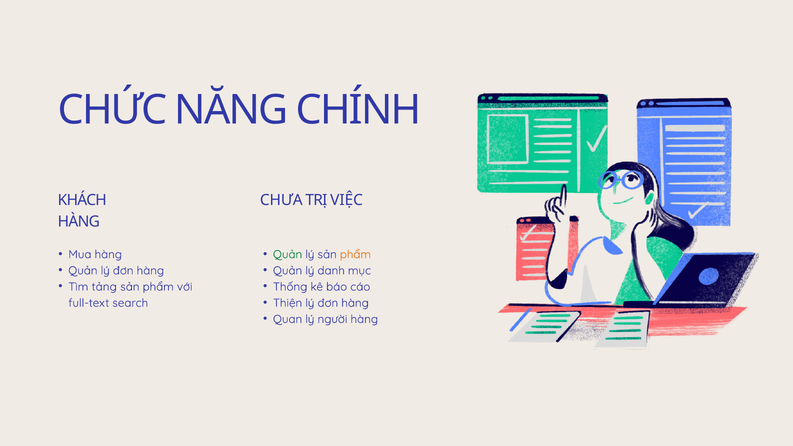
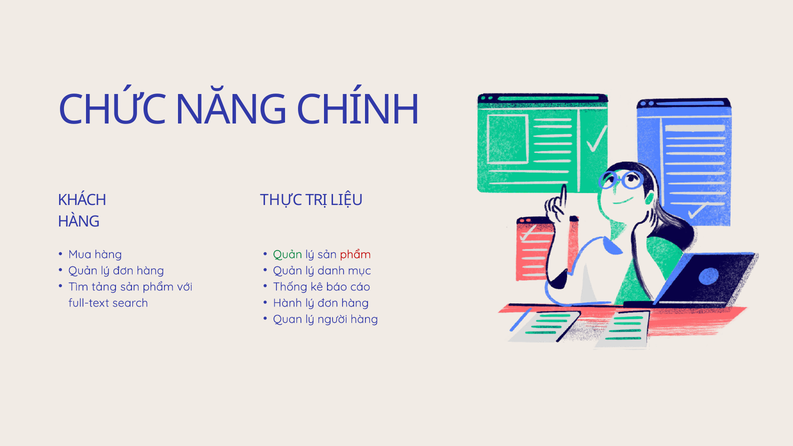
CHƯA: CHƯA -> THỰC
VIỆC: VIỆC -> LIỆU
phẩm at (355, 254) colour: orange -> red
Thiện: Thiện -> Hành
